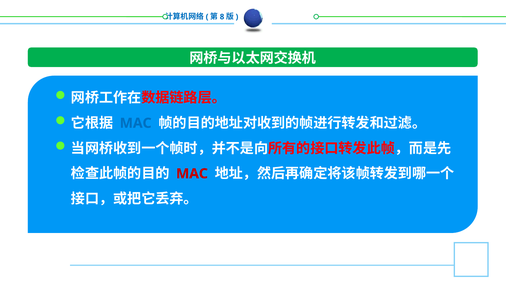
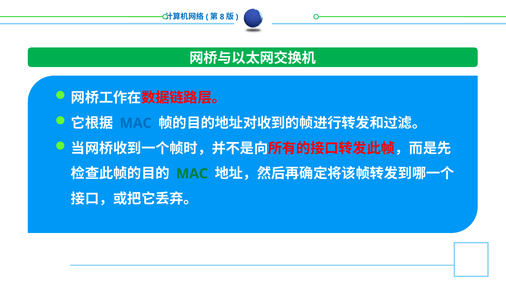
MAC at (192, 174) colour: red -> green
